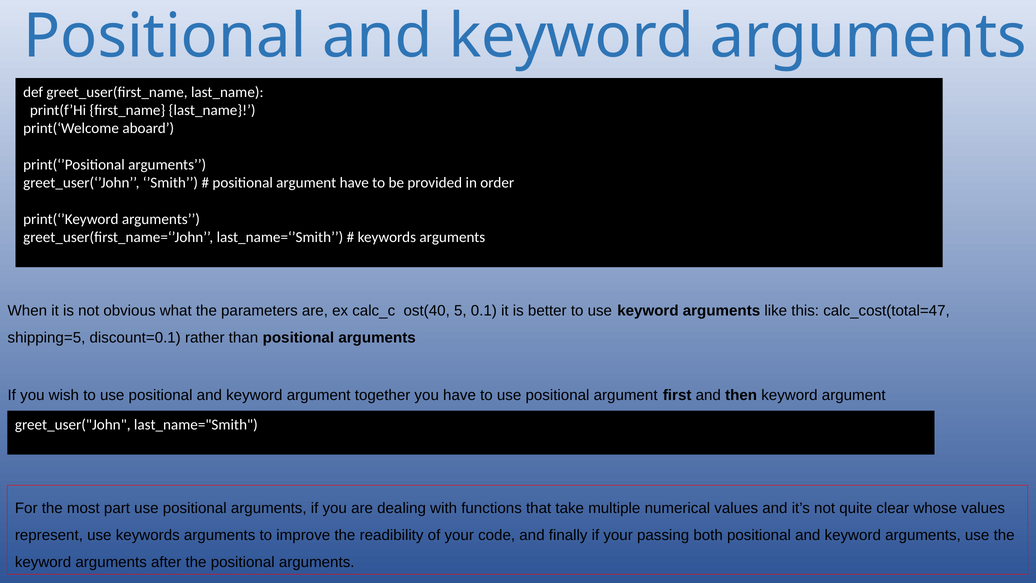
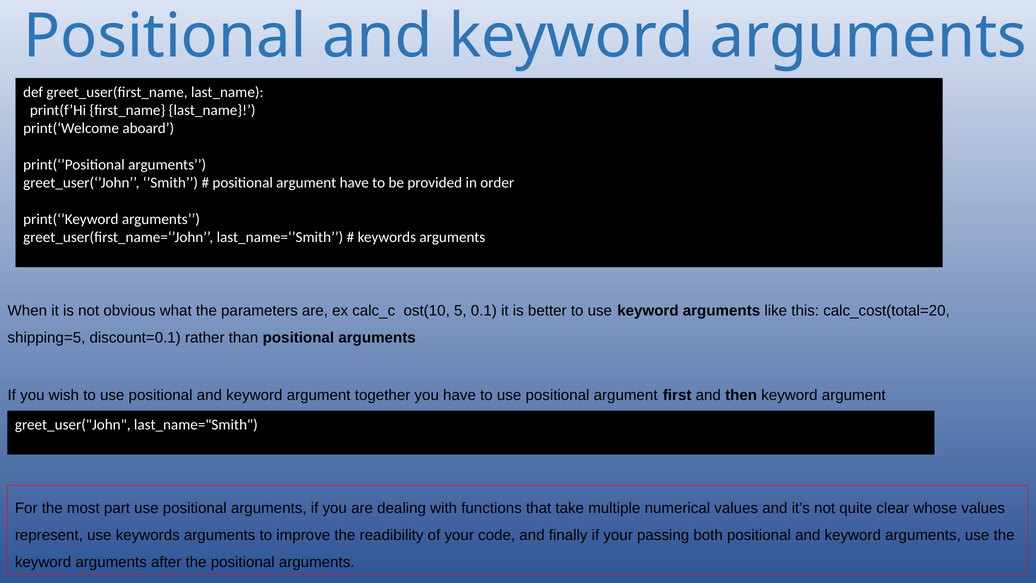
ost(40: ost(40 -> ost(10
calc_cost(total=47: calc_cost(total=47 -> calc_cost(total=20
